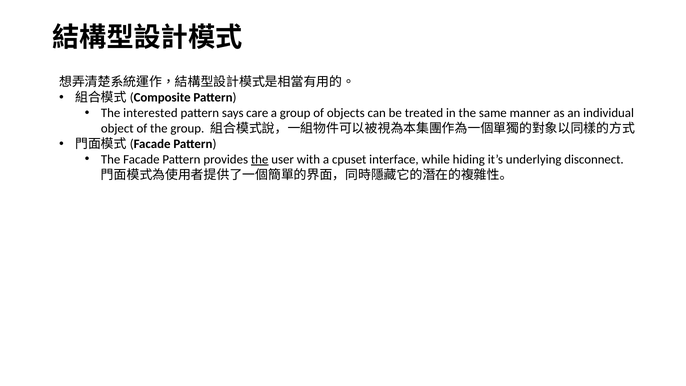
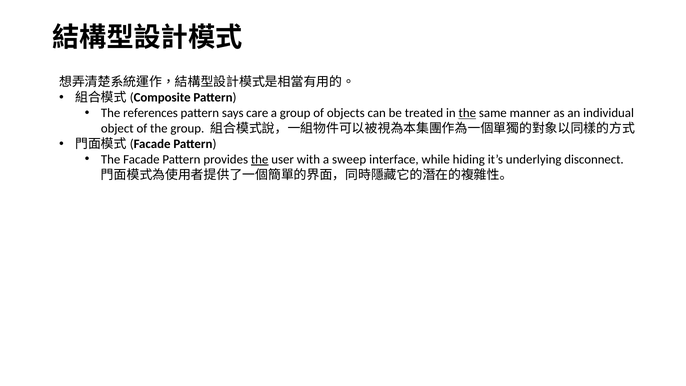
interested: interested -> references
the at (467, 113) underline: none -> present
cpuset: cpuset -> sweep
